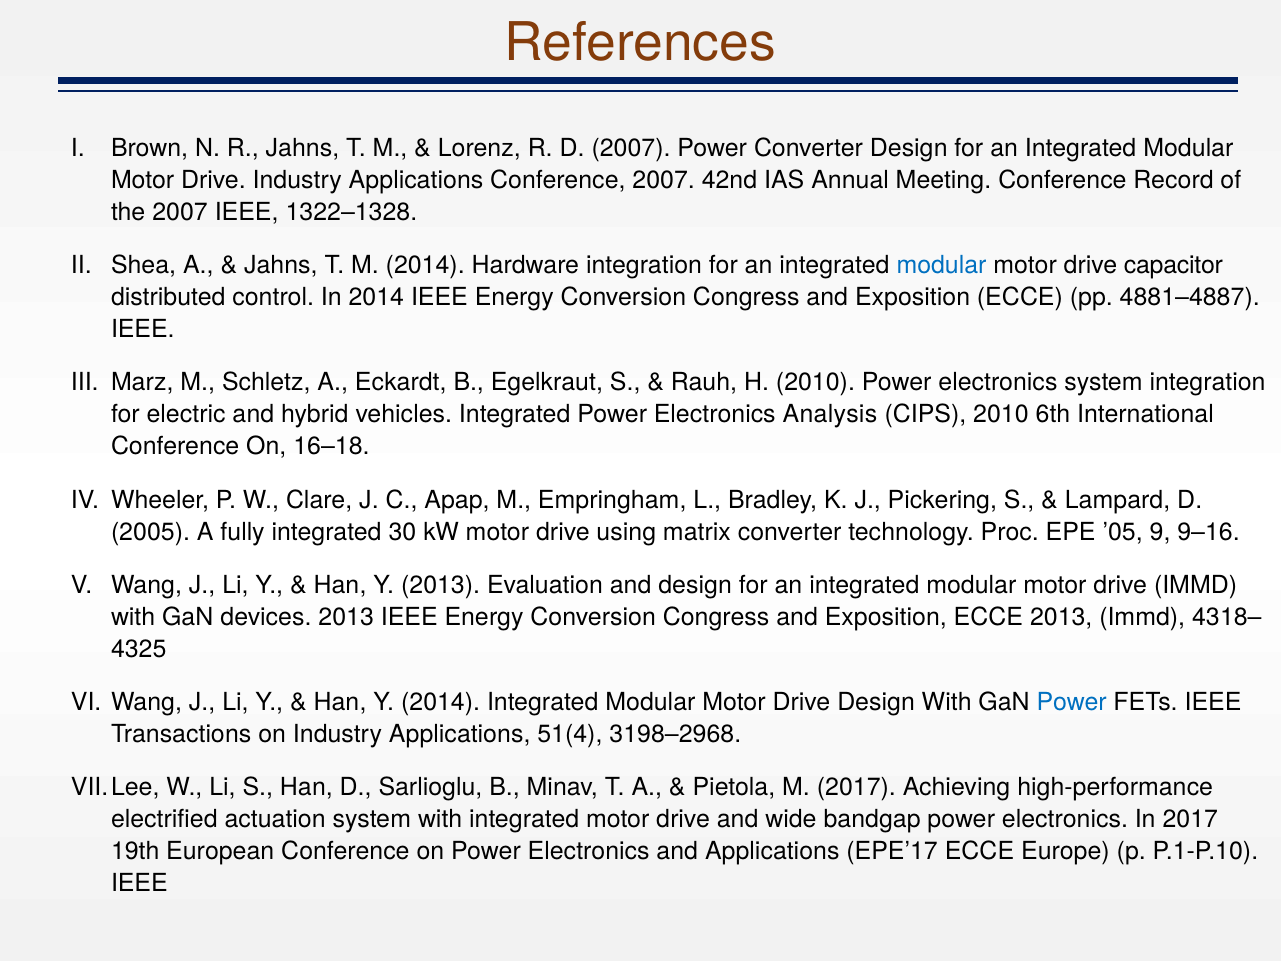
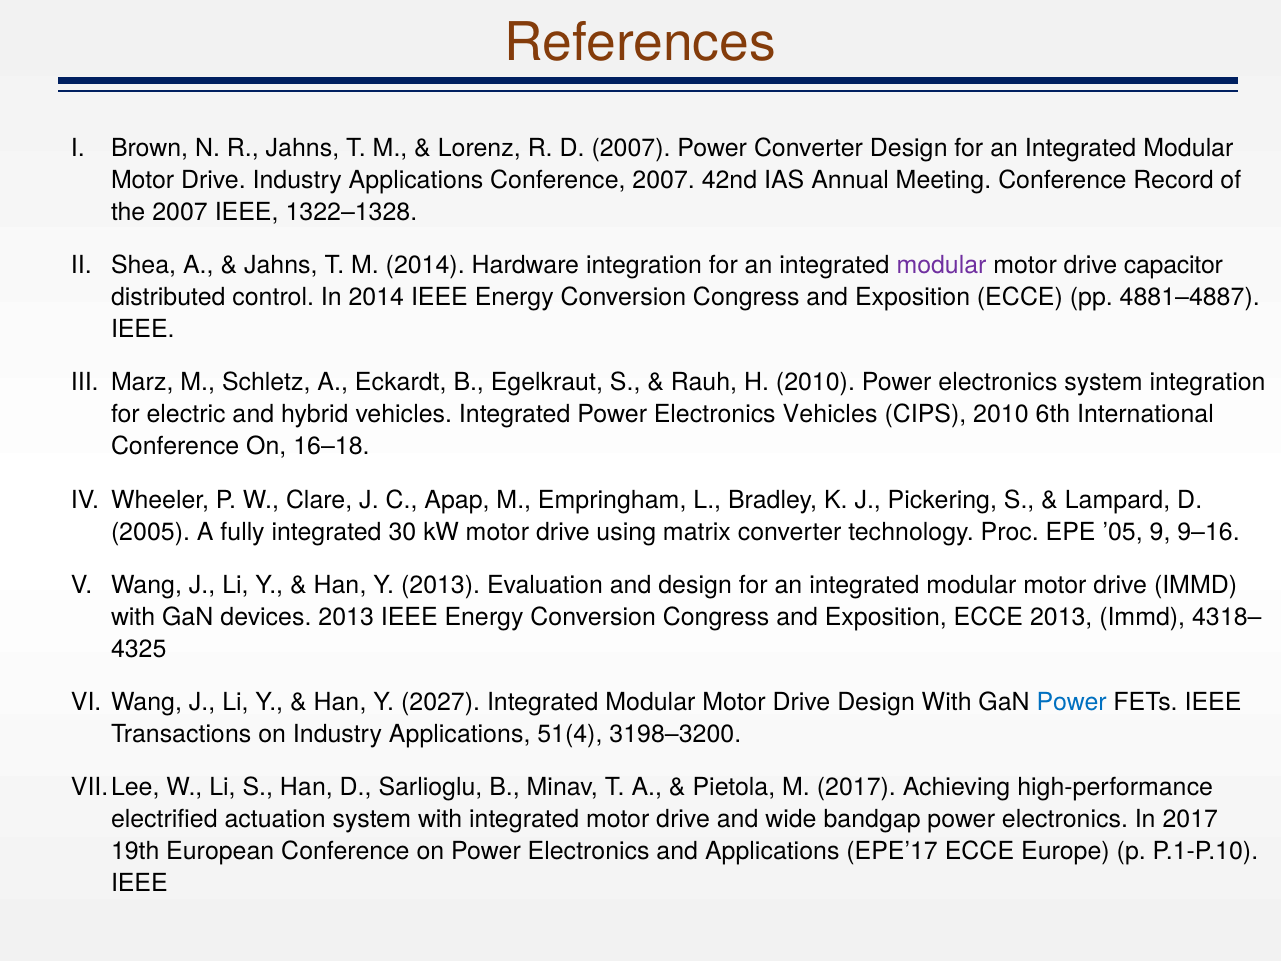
modular at (941, 265) colour: blue -> purple
Electronics Analysis: Analysis -> Vehicles
Y 2014: 2014 -> 2027
3198–2968: 3198–2968 -> 3198–3200
